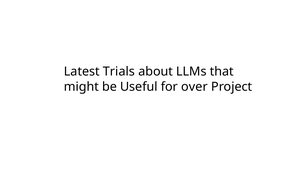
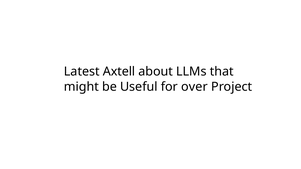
Trials: Trials -> Axtell
